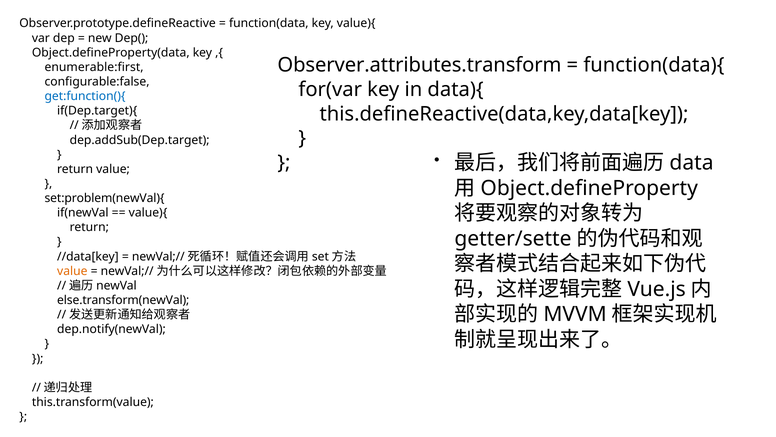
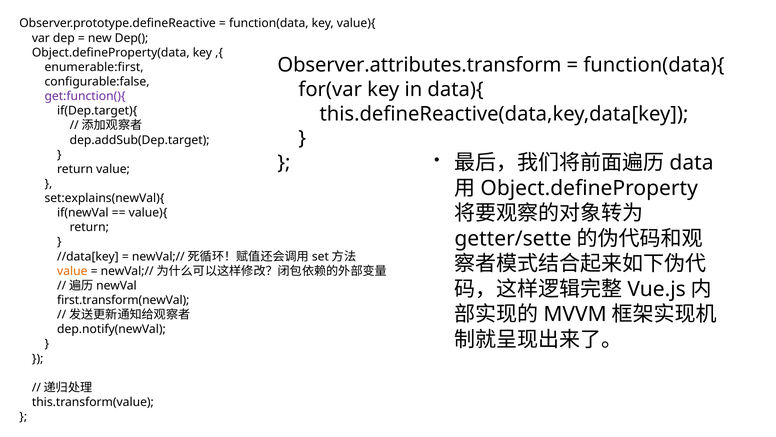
get:function(){ colour: blue -> purple
set:problem(newVal){: set:problem(newVal){ -> set:explains(newVal){
else.transform(newVal: else.transform(newVal -> first.transform(newVal
